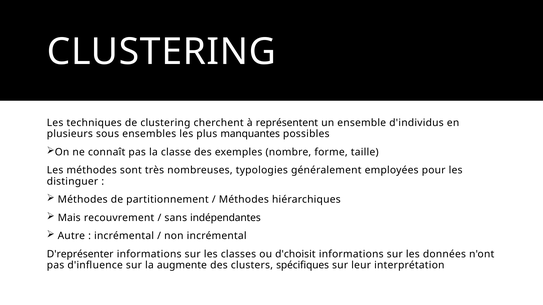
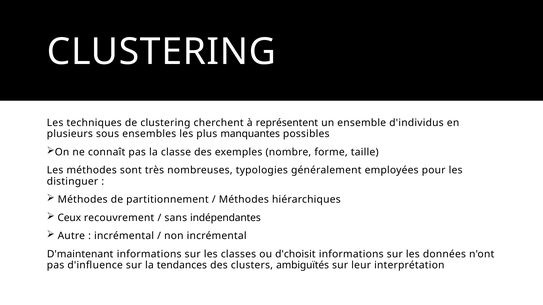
Mais: Mais -> Ceux
D'représenter: D'représenter -> D'maintenant
augmente: augmente -> tendances
spécifiques: spécifiques -> ambiguïtés
